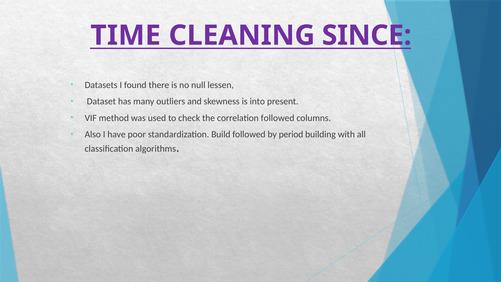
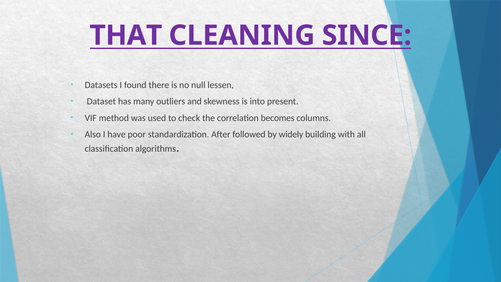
TIME: TIME -> THAT
correlation followed: followed -> becomes
Build: Build -> After
period: period -> widely
